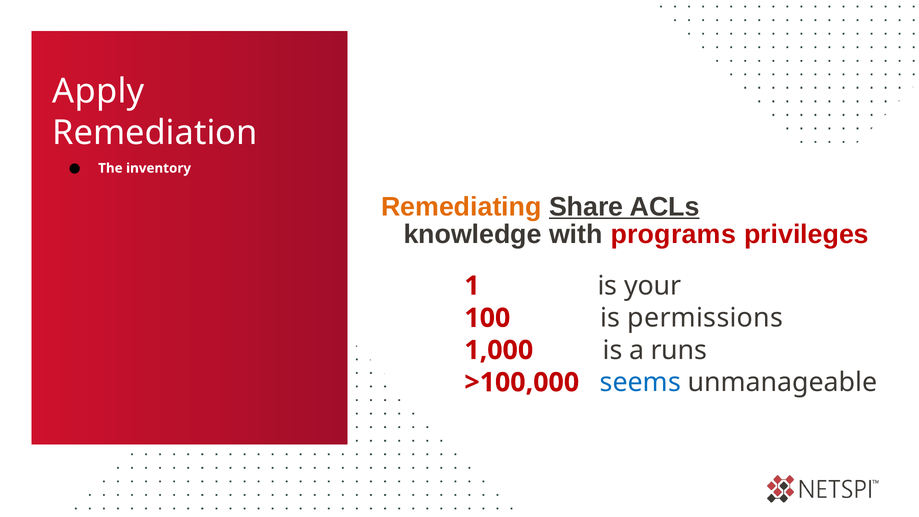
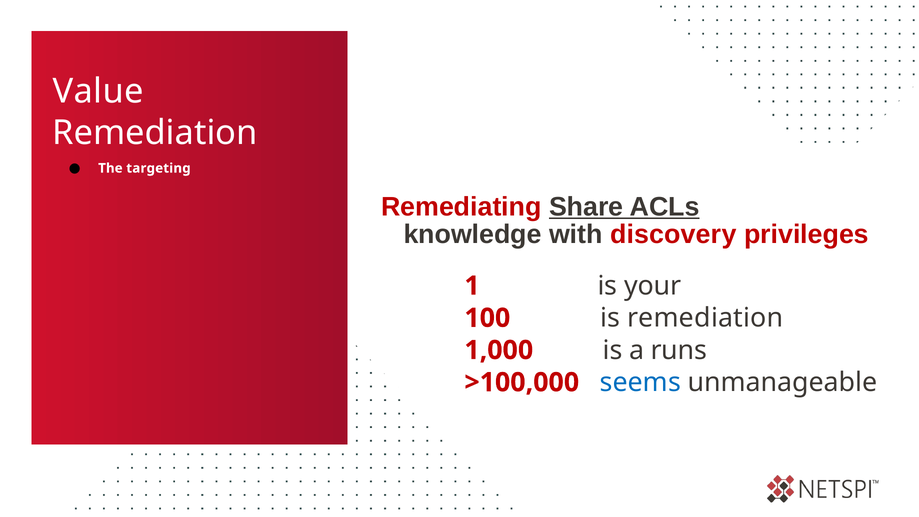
Apply: Apply -> Value
inventory: inventory -> targeting
Remediating colour: orange -> red
programs: programs -> discovery
is permissions: permissions -> remediation
